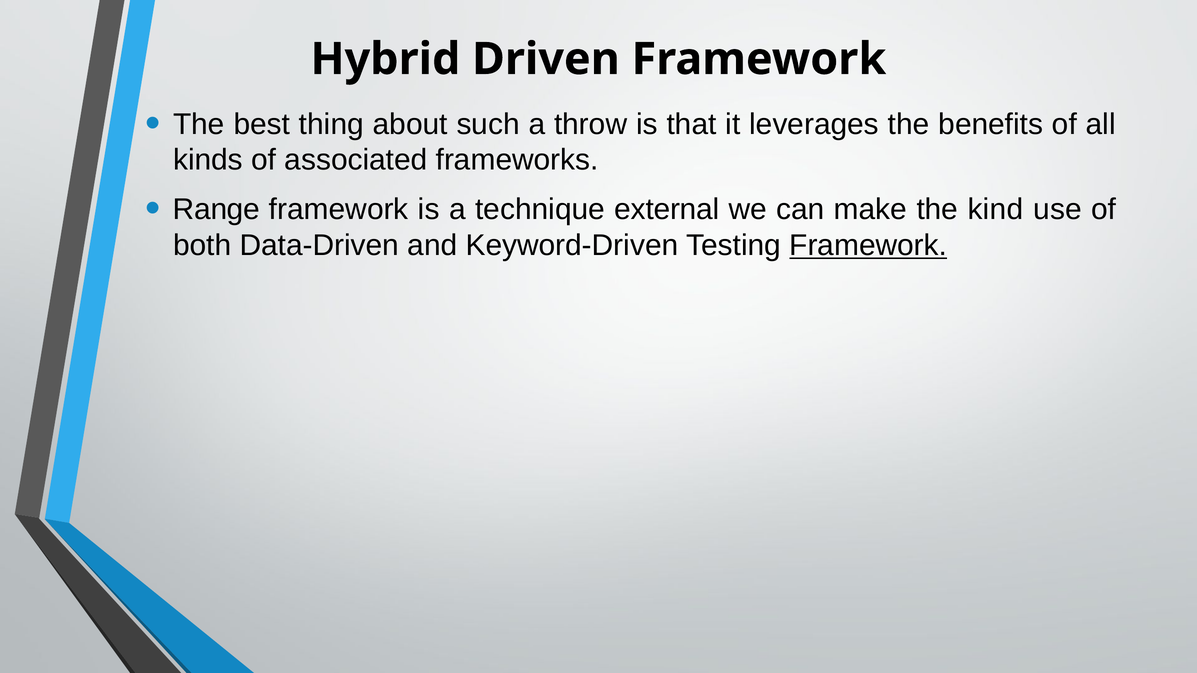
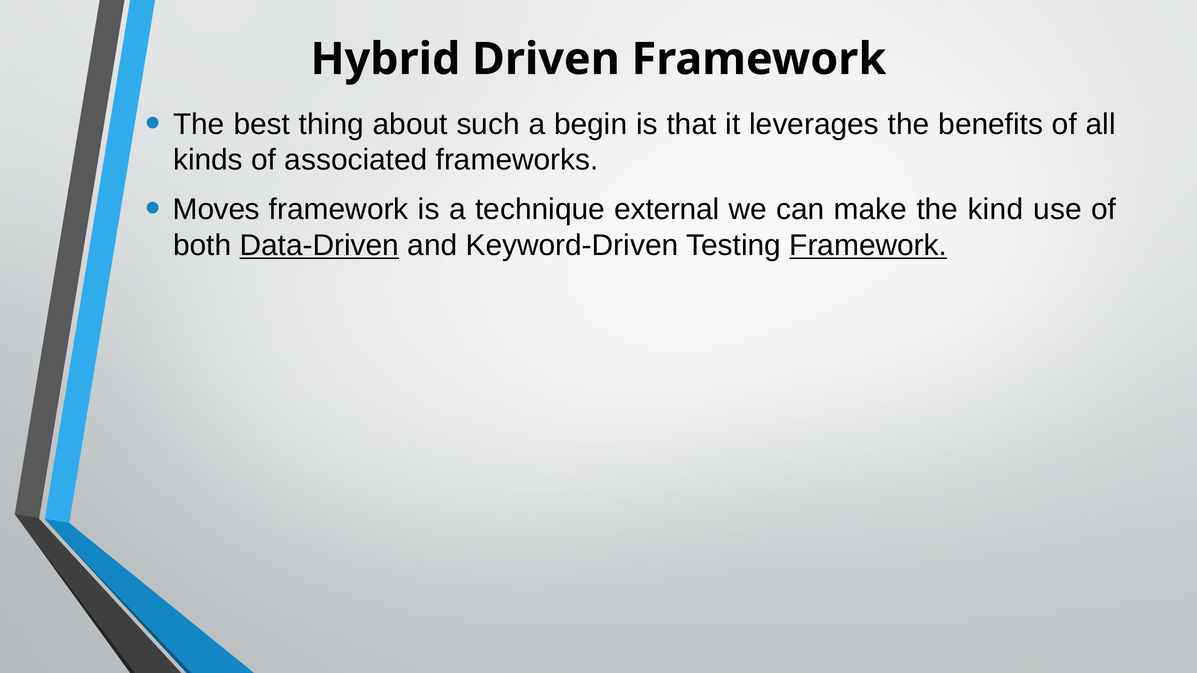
throw: throw -> begin
Range: Range -> Moves
Data-Driven underline: none -> present
